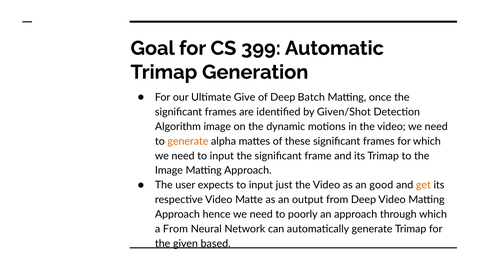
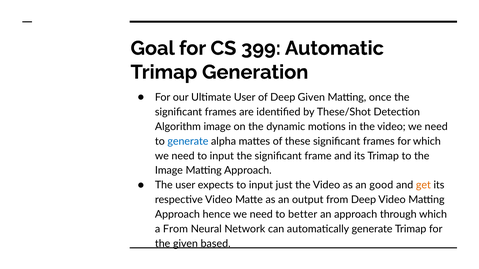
Ultimate Give: Give -> User
Deep Batch: Batch -> Given
Given/Shot: Given/Shot -> These/Shot
generate at (188, 141) colour: orange -> blue
poorly: poorly -> better
